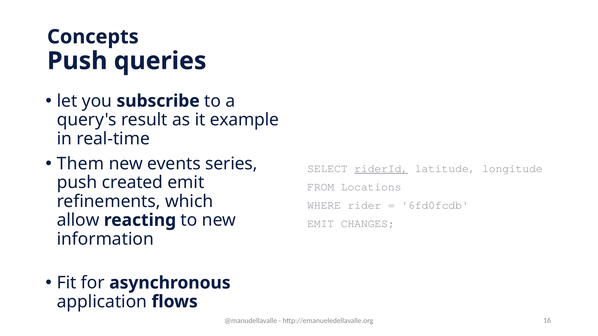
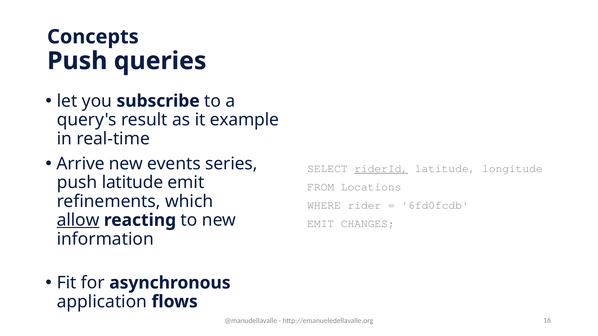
Them: Them -> Arrive
push created: created -> latitude
allow underline: none -> present
